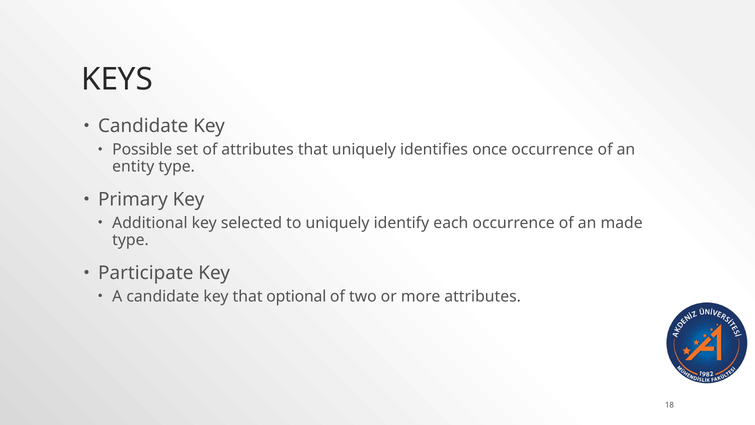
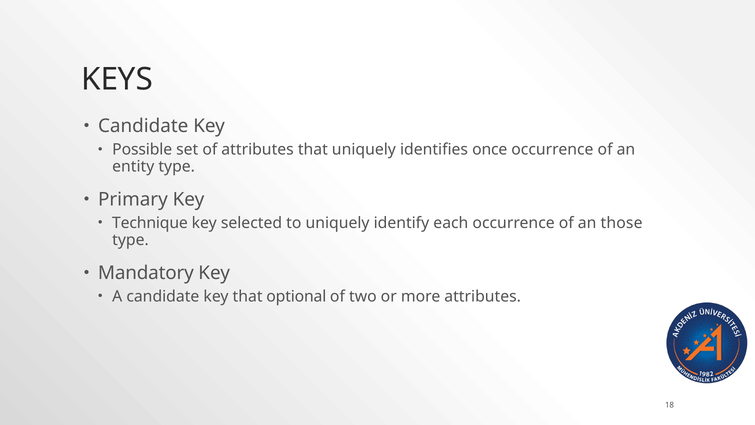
Additional: Additional -> Technique
made: made -> those
Participate: Participate -> Mandatory
